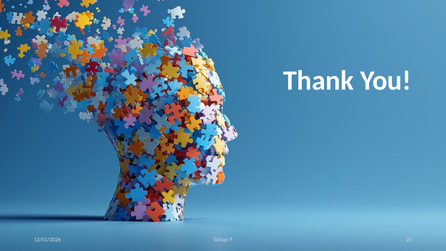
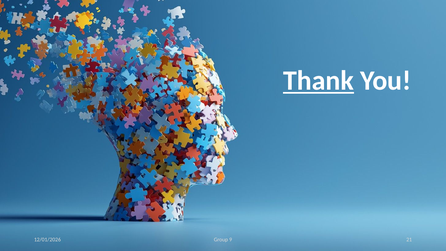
Thank underline: none -> present
